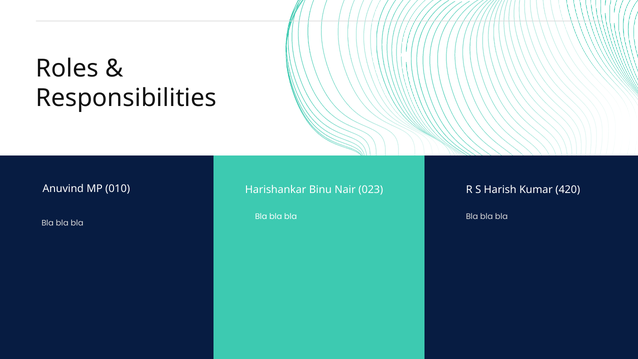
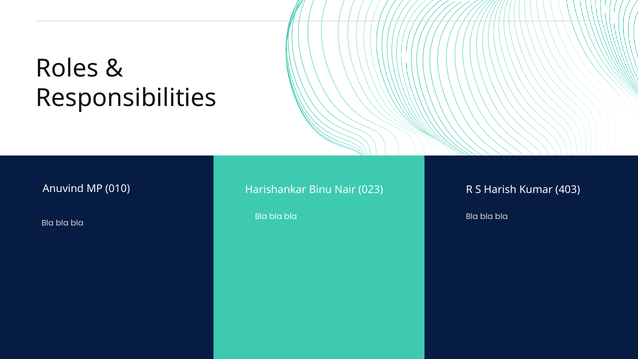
420: 420 -> 403
